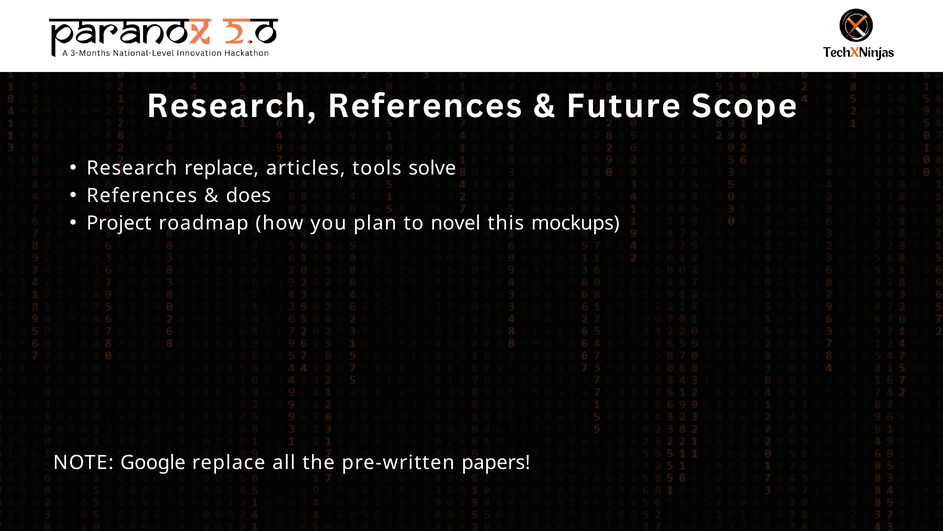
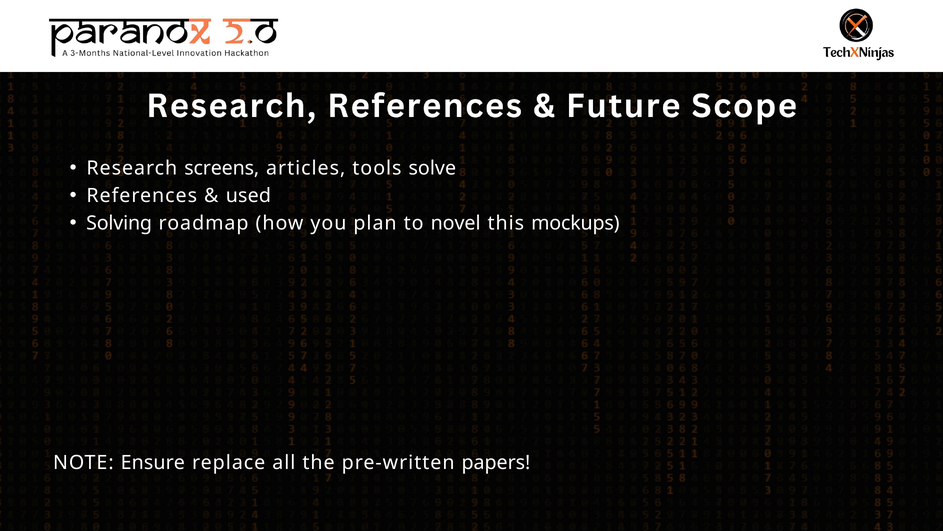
Research replace: replace -> screens
does: does -> used
Project: Project -> Solving
Google: Google -> Ensure
